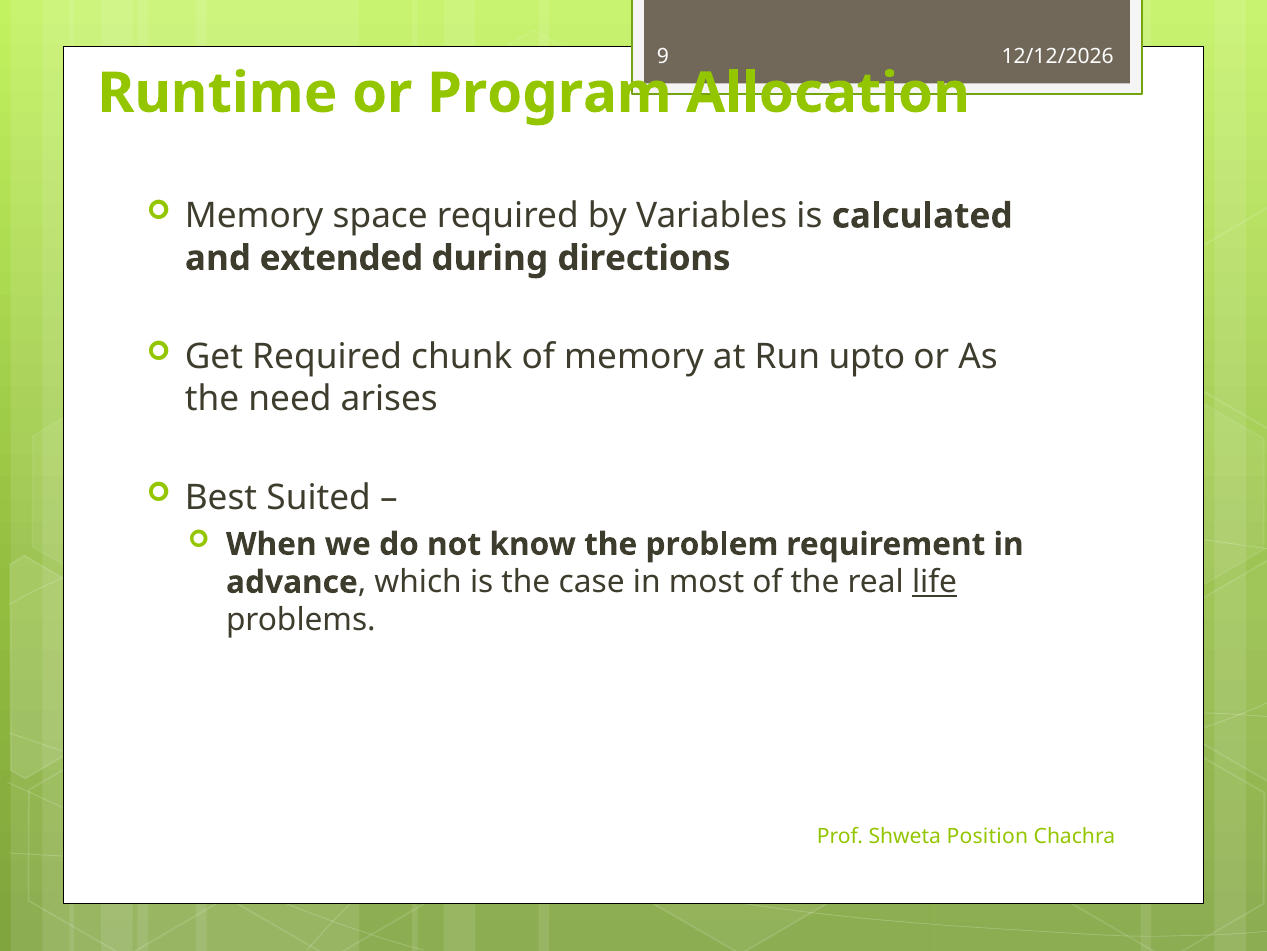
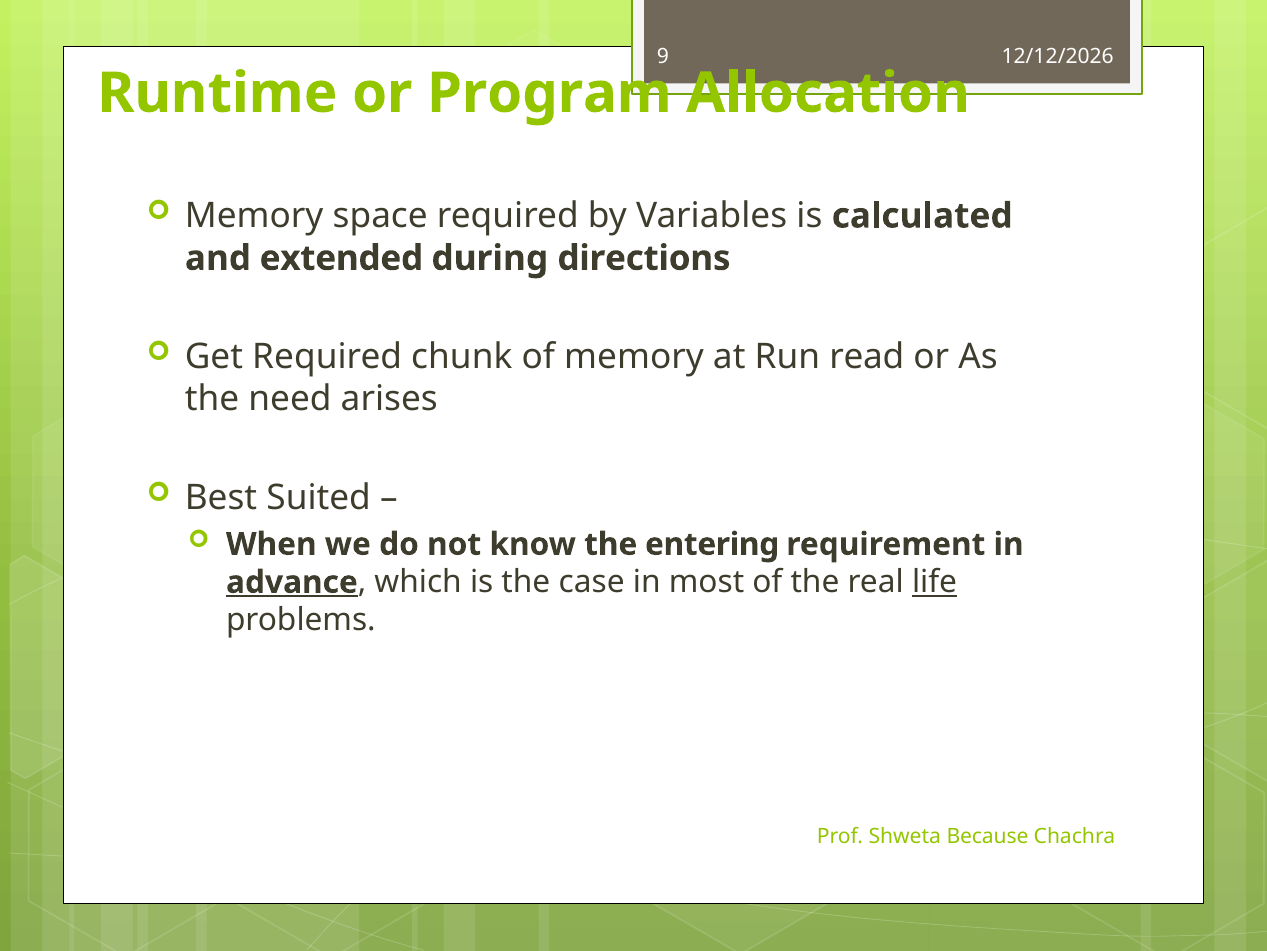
upto: upto -> read
problem: problem -> entering
advance underline: none -> present
Position: Position -> Because
